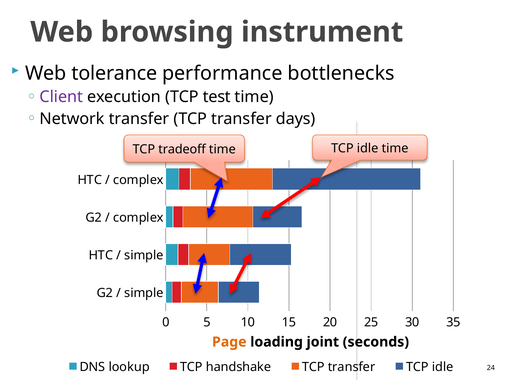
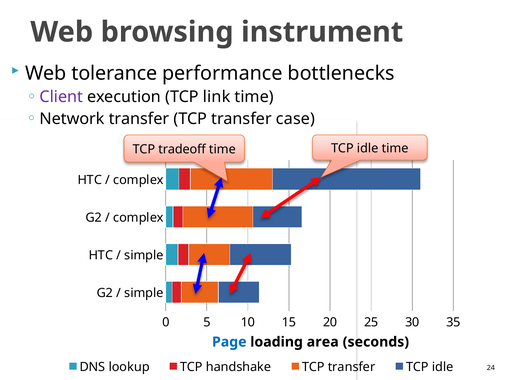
test: test -> link
days: days -> case
Page colour: orange -> blue
joint: joint -> area
